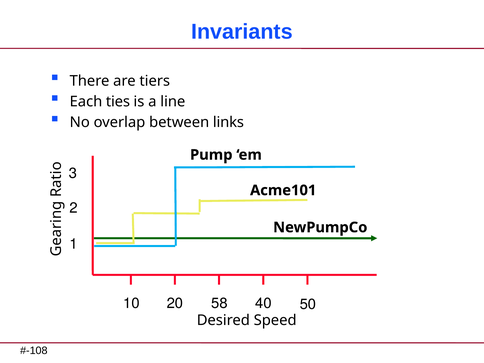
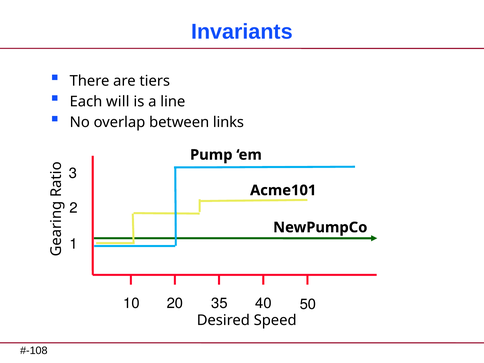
ties: ties -> will
58: 58 -> 35
